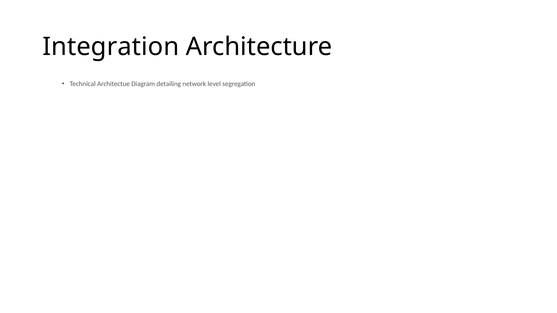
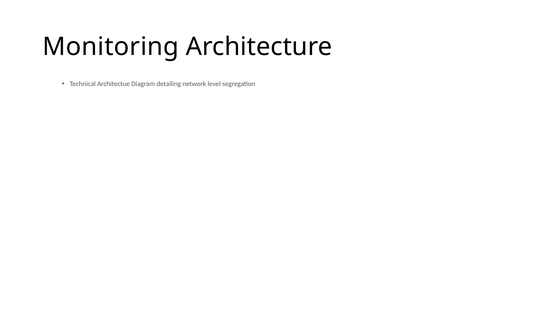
Integration: Integration -> Monitoring
